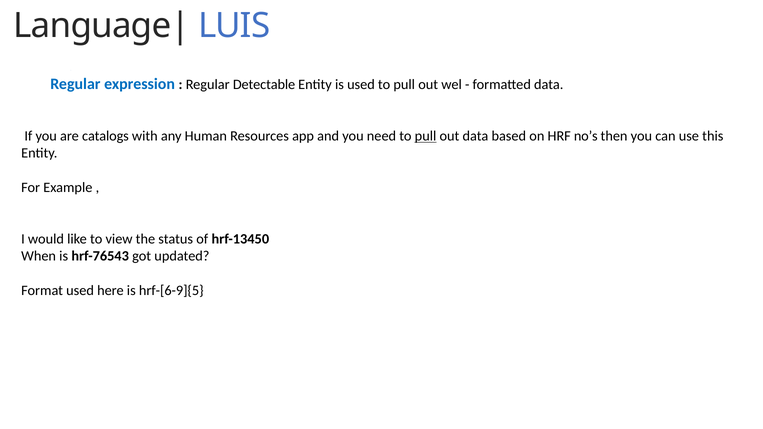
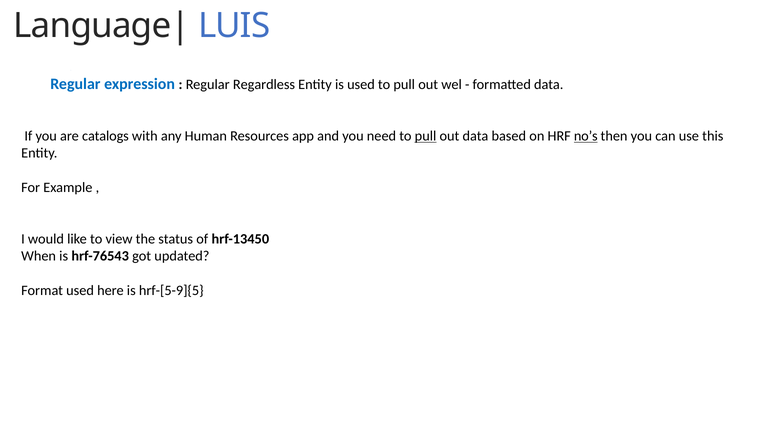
Detectable: Detectable -> Regardless
no’s underline: none -> present
hrf-[6-9]{5: hrf-[6-9]{5 -> hrf-[5-9]{5
